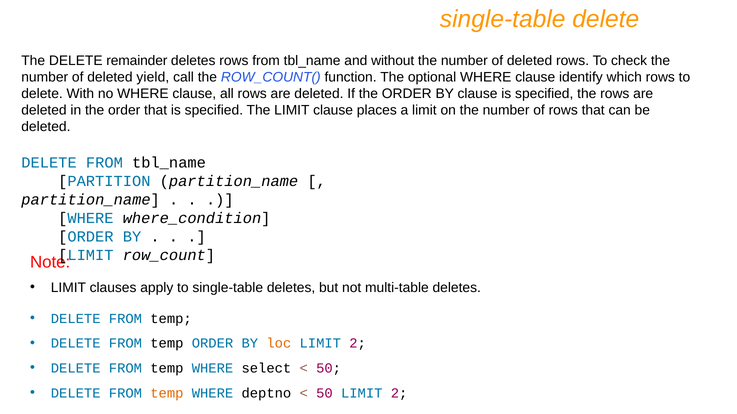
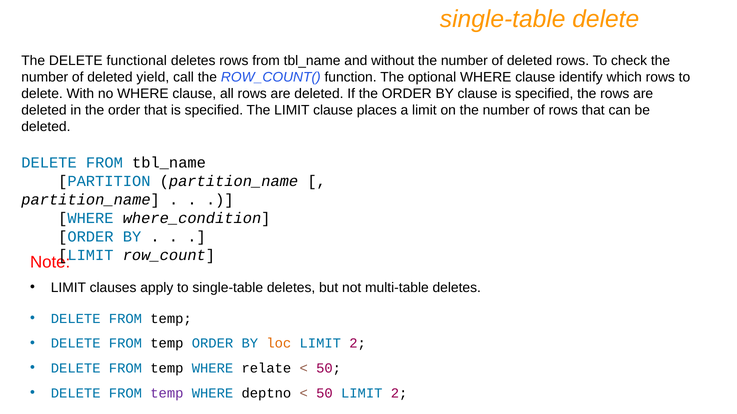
remainder: remainder -> functional
select: select -> relate
temp at (167, 394) colour: orange -> purple
